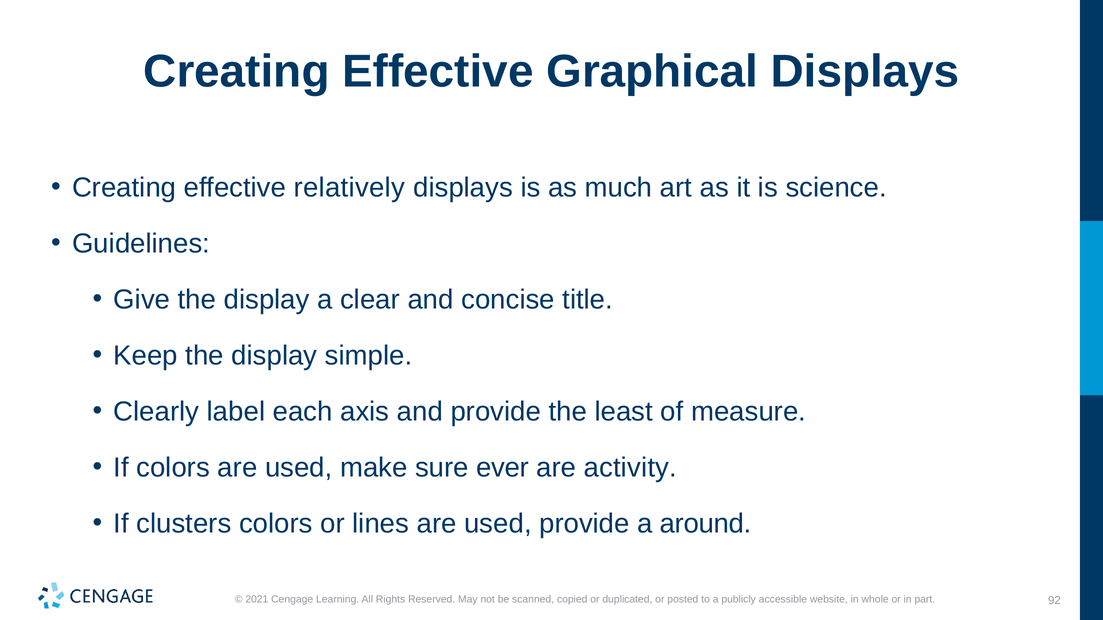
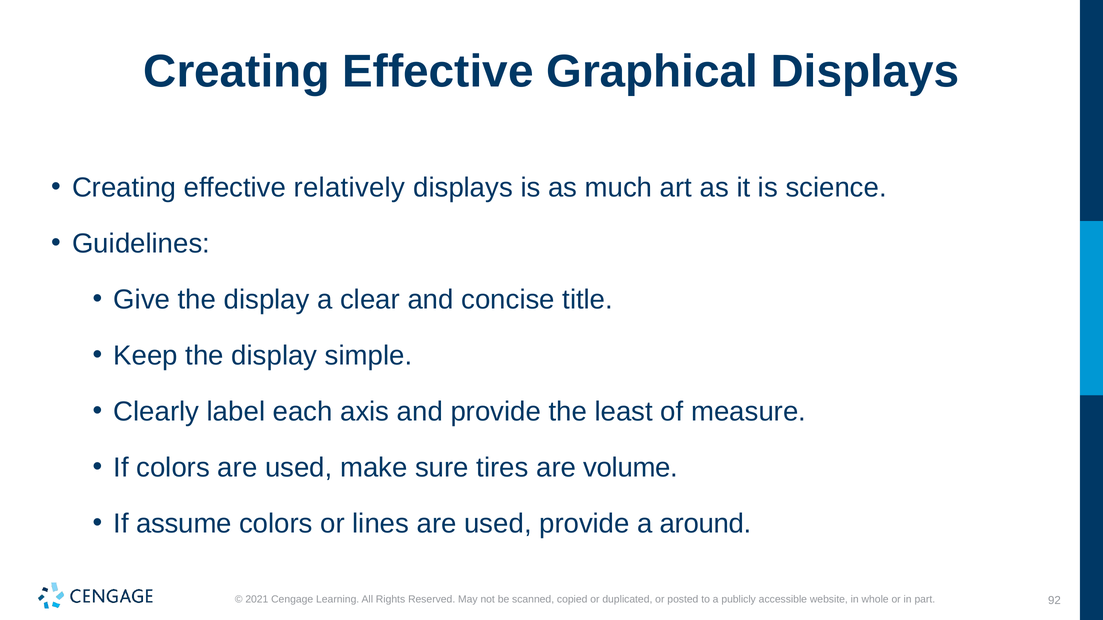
ever: ever -> tires
activity: activity -> volume
clusters: clusters -> assume
